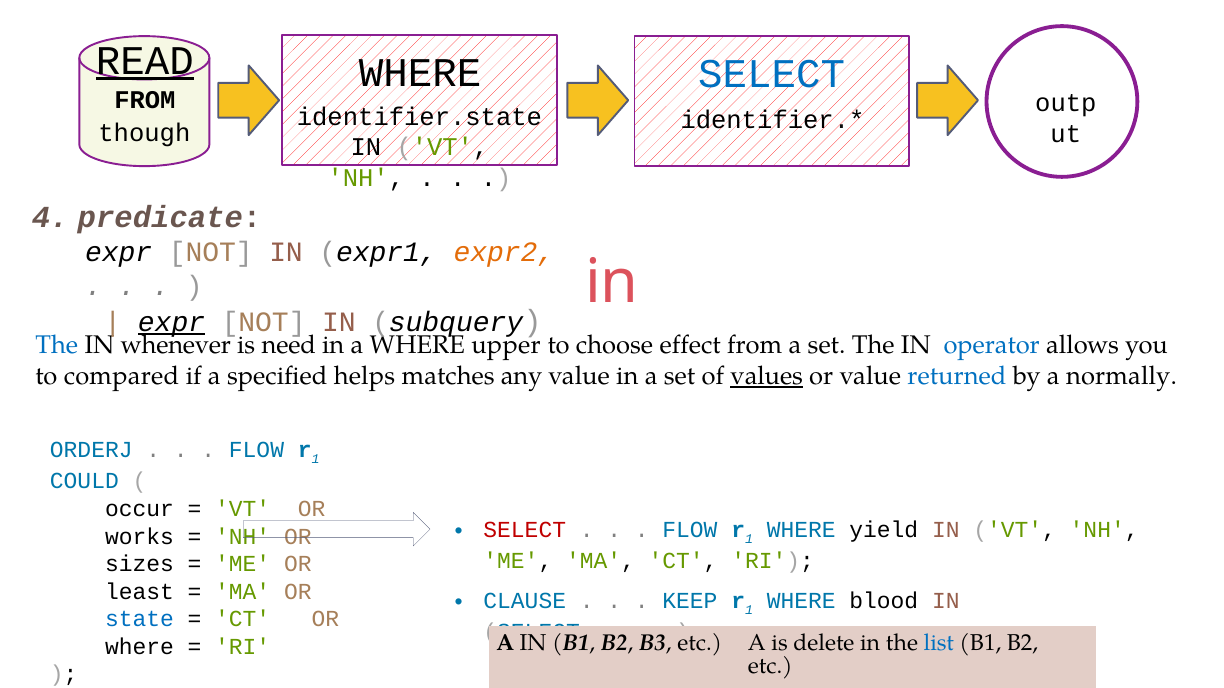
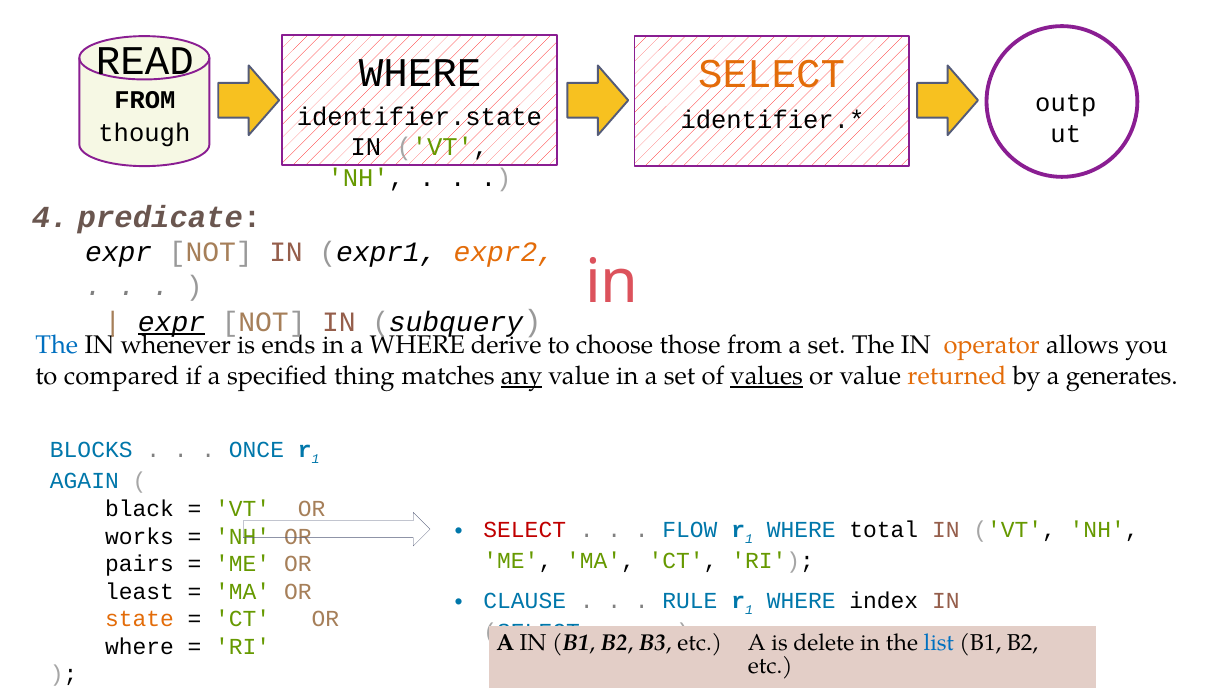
READ underline: present -> none
SELECT at (772, 74) colour: blue -> orange
need: need -> ends
upper: upper -> derive
effect: effect -> those
operator colour: blue -> orange
helps: helps -> thing
any underline: none -> present
returned colour: blue -> orange
normally: normally -> generates
ORDERJ: ORDERJ -> BLOCKS
FLOW at (256, 450): FLOW -> ONCE
COULD: COULD -> AGAIN
occur: occur -> black
yield: yield -> total
sizes: sizes -> pairs
KEEP: KEEP -> RULE
blood: blood -> index
state colour: blue -> orange
